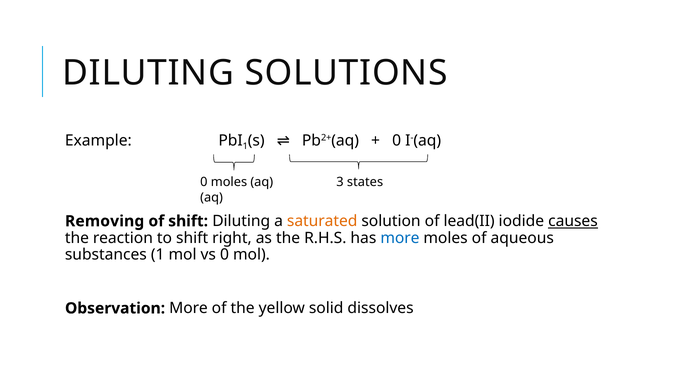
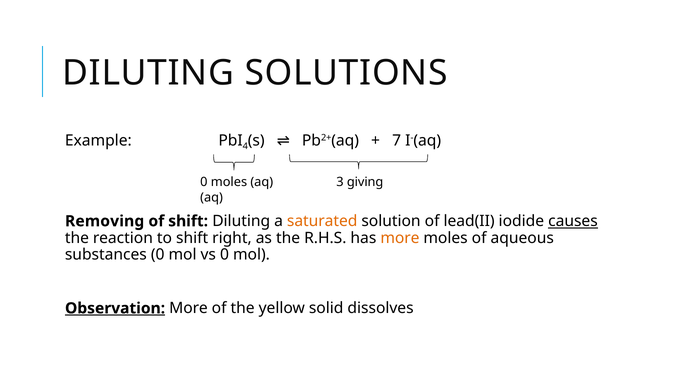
0 at (397, 141): 0 -> 7
1 at (245, 147): 1 -> 4
states: states -> giving
more at (400, 238) colour: blue -> orange
substances 1: 1 -> 0
Observation underline: none -> present
